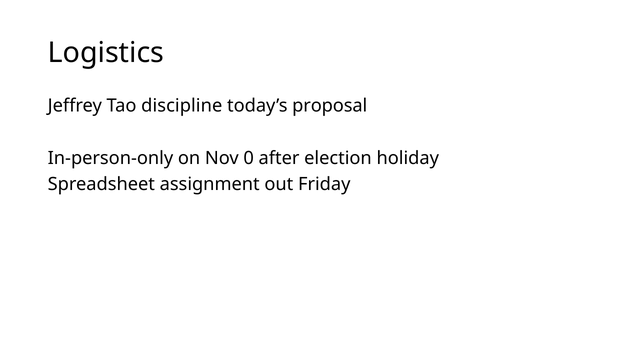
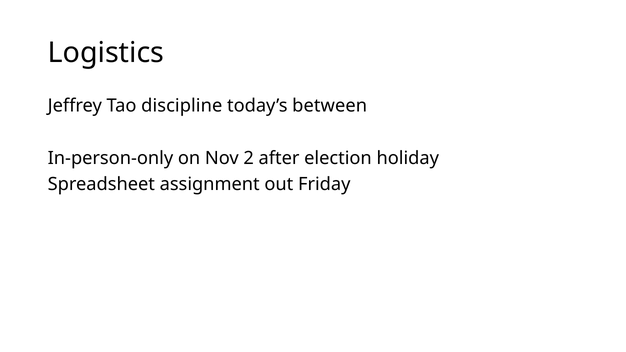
proposal: proposal -> between
0: 0 -> 2
